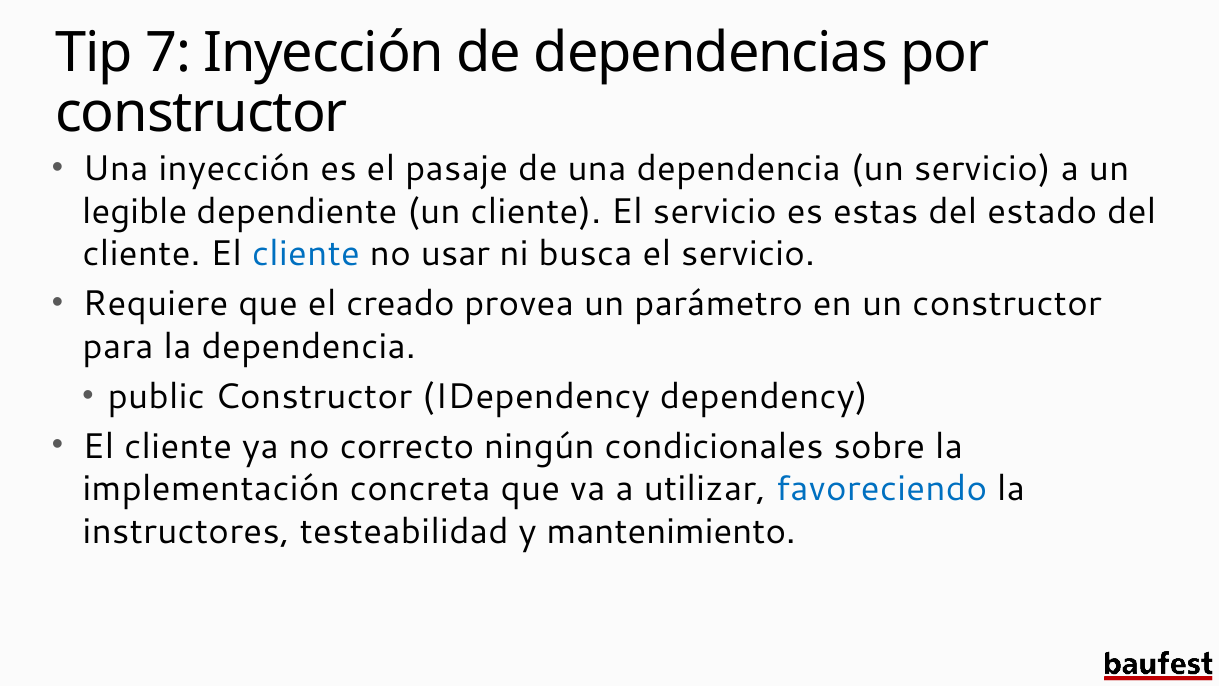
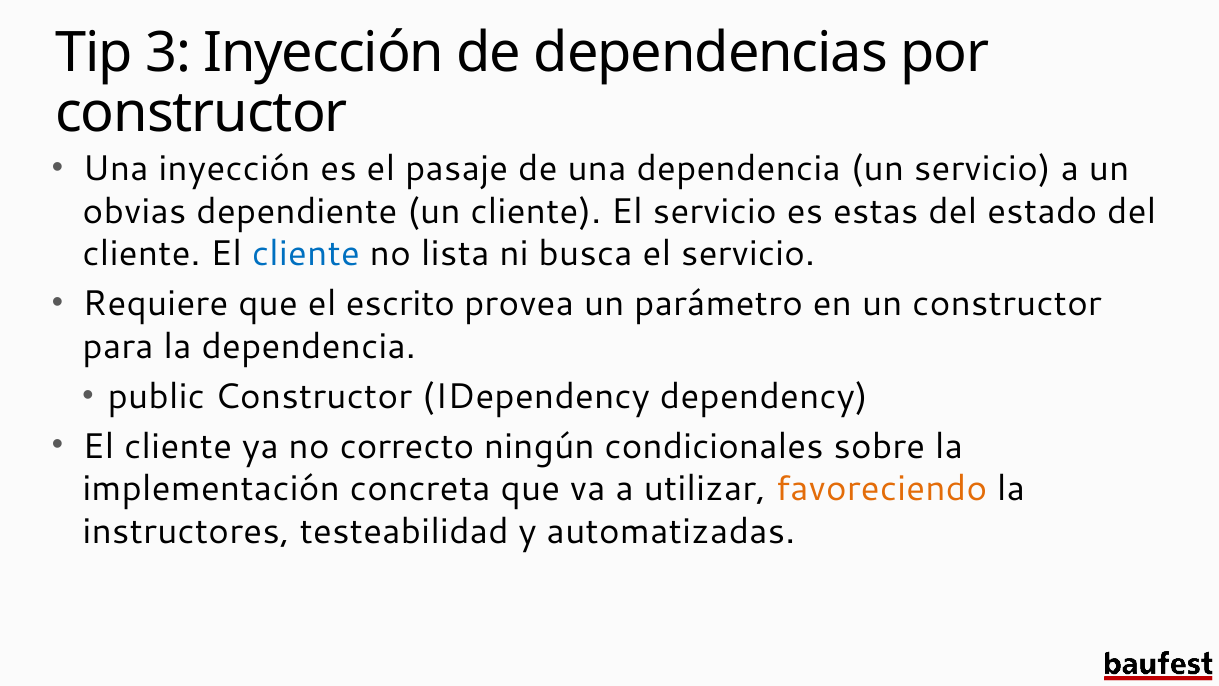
7: 7 -> 3
legible: legible -> obvias
usar: usar -> lista
creado: creado -> escrito
favoreciendo colour: blue -> orange
mantenimiento: mantenimiento -> automatizadas
